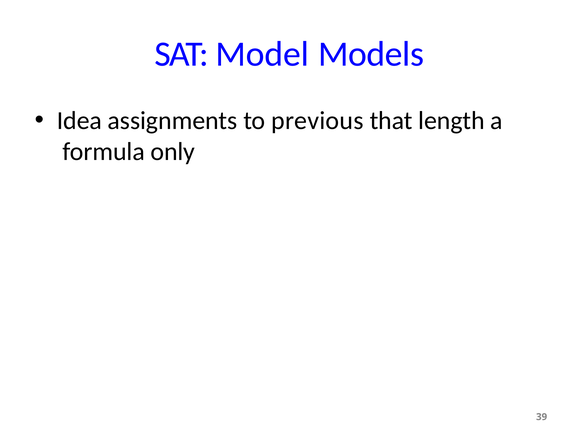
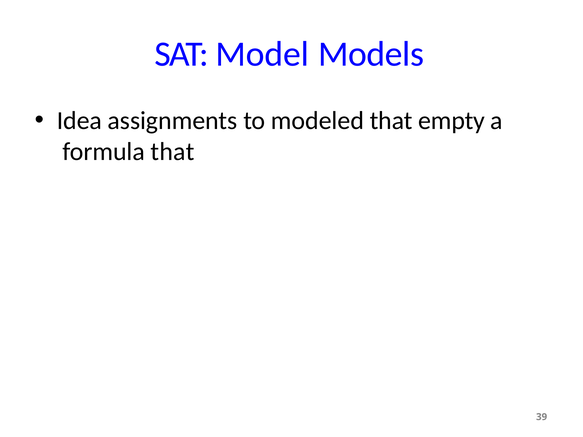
previous: previous -> modeled
length: length -> empty
formula only: only -> that
